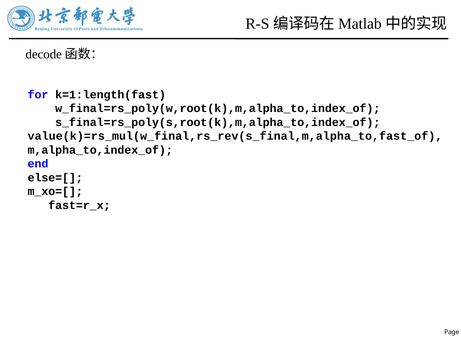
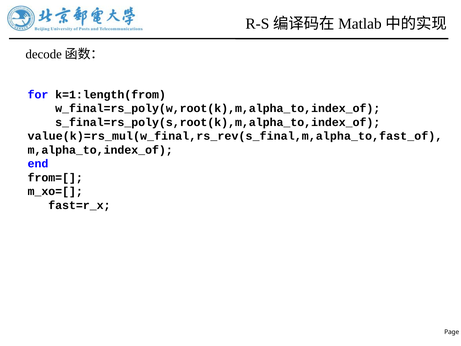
k=1:length(fast: k=1:length(fast -> k=1:length(from
else=[: else=[ -> from=[
